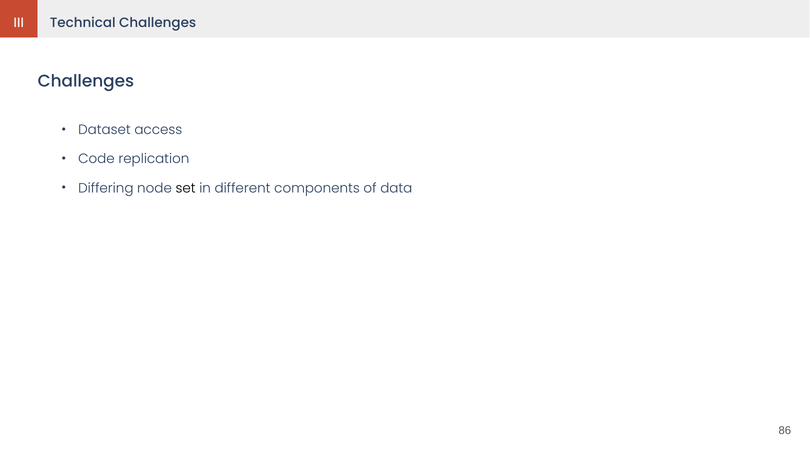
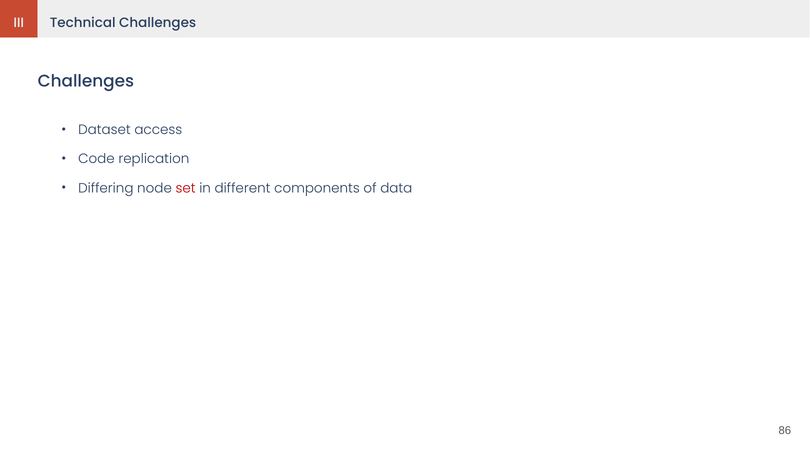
set colour: black -> red
